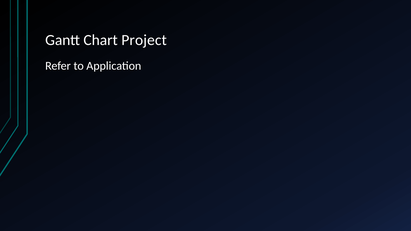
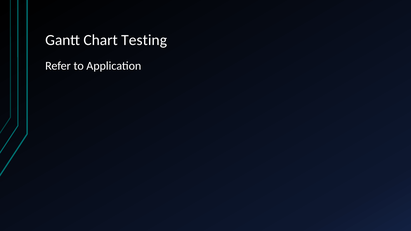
Project: Project -> Testing
